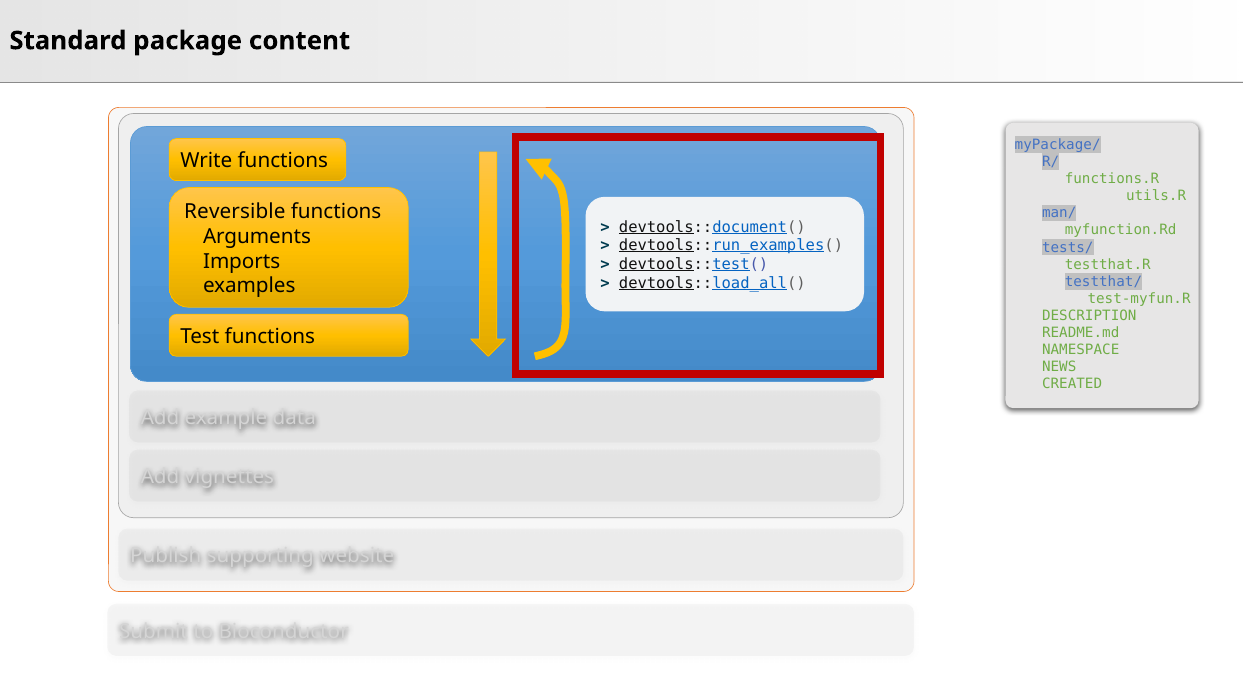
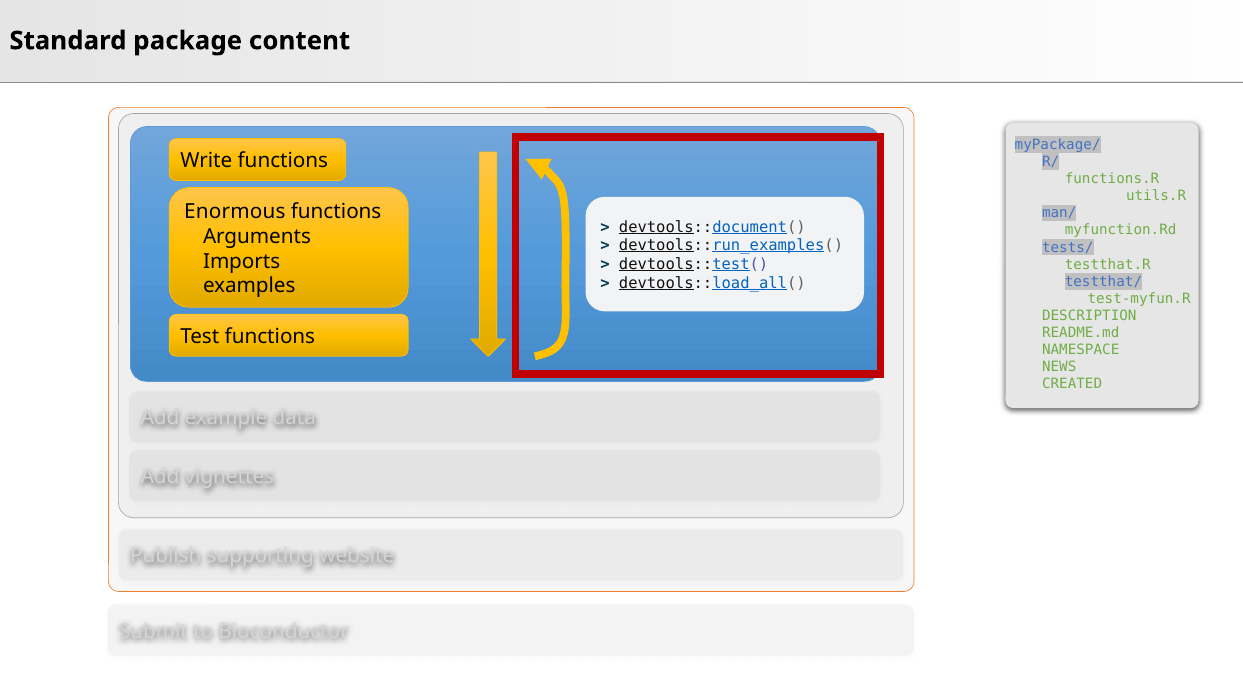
Reversible: Reversible -> Enormous
